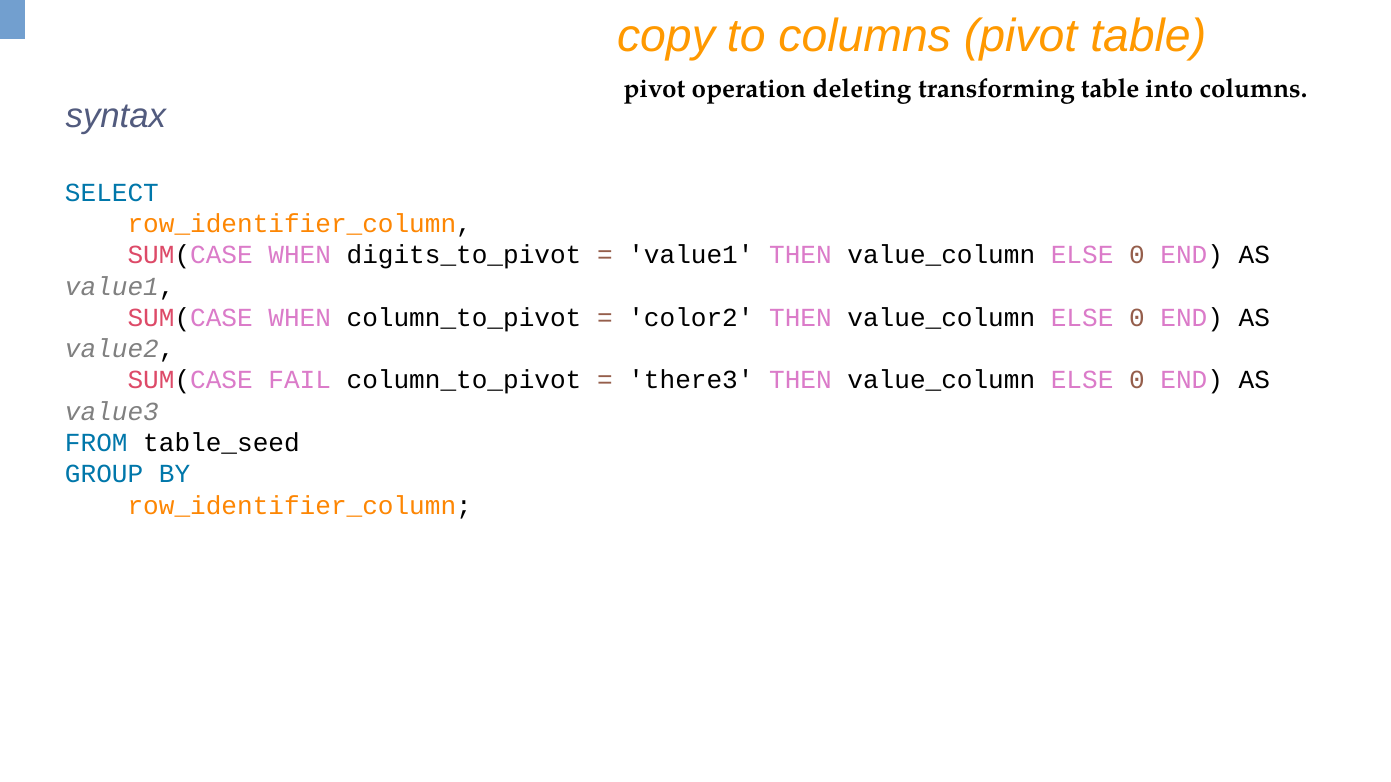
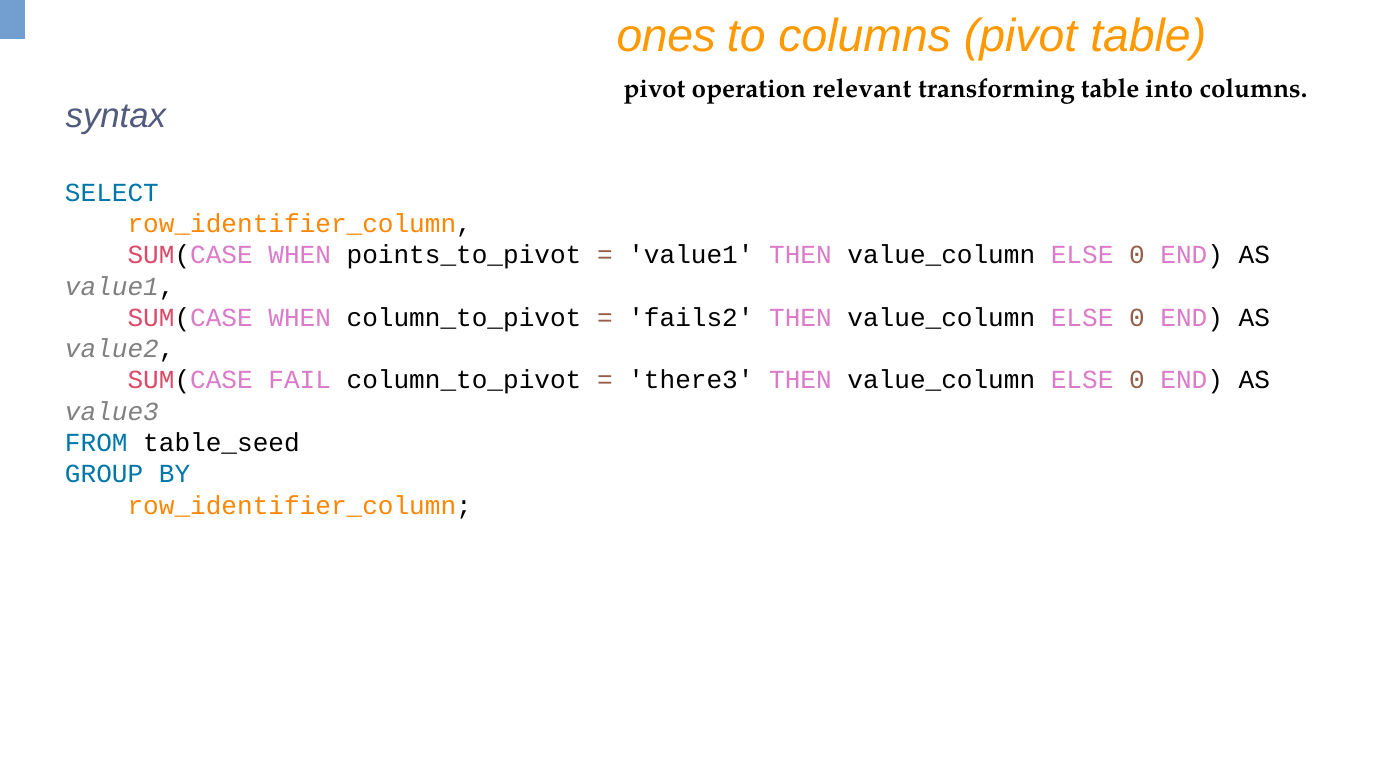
copy: copy -> ones
deleting: deleting -> relevant
digits_to_pivot: digits_to_pivot -> points_to_pivot
color2: color2 -> fails2
